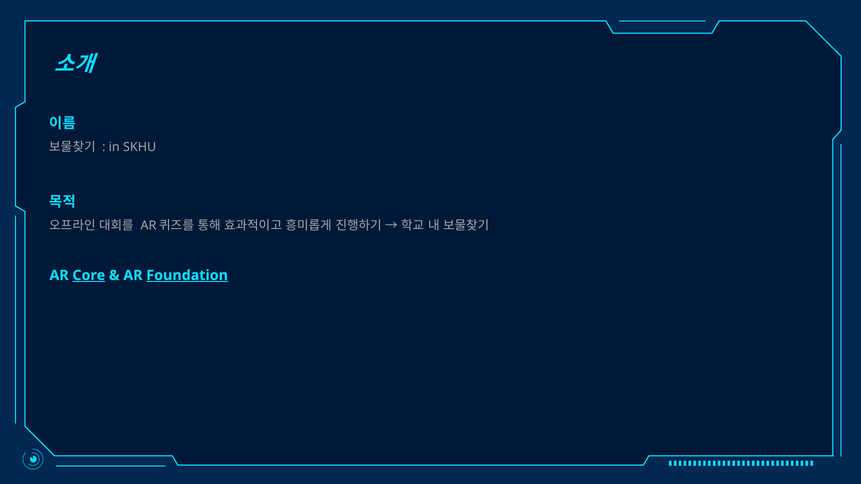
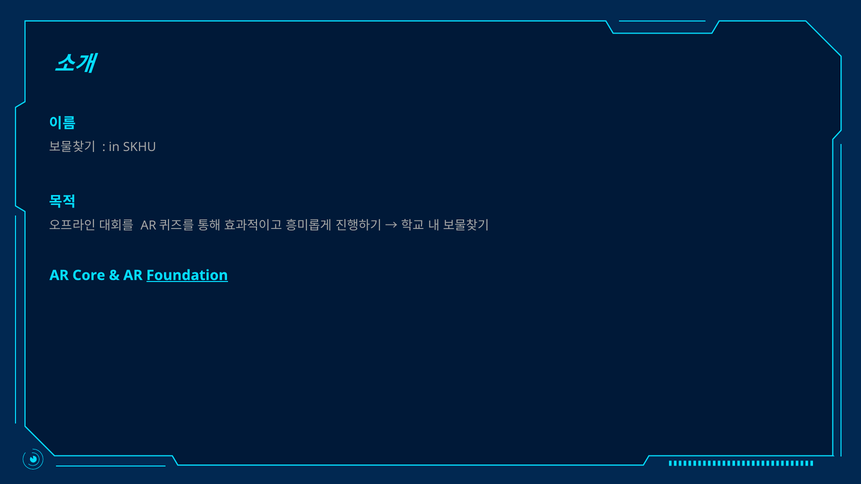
Core underline: present -> none
